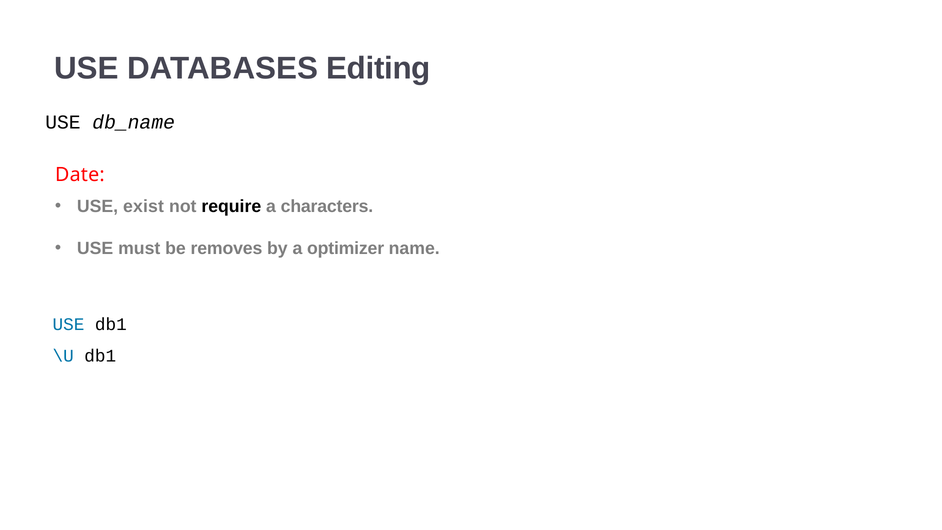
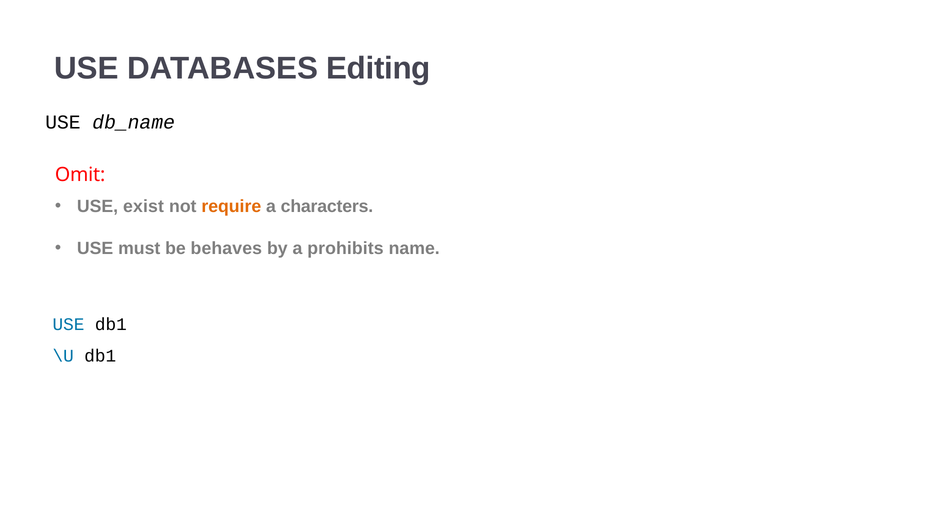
Date: Date -> Omit
require colour: black -> orange
removes: removes -> behaves
optimizer: optimizer -> prohibits
